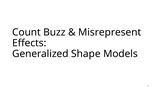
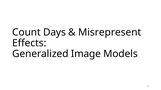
Buzz: Buzz -> Days
Shape: Shape -> Image
